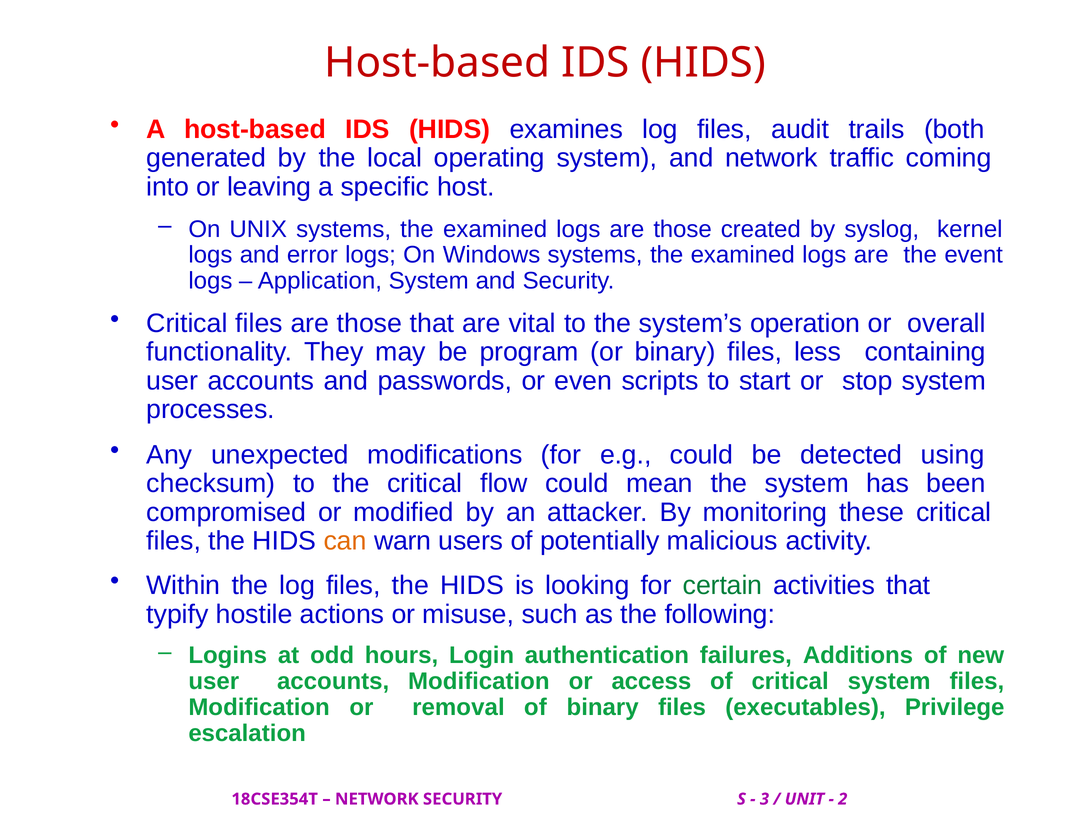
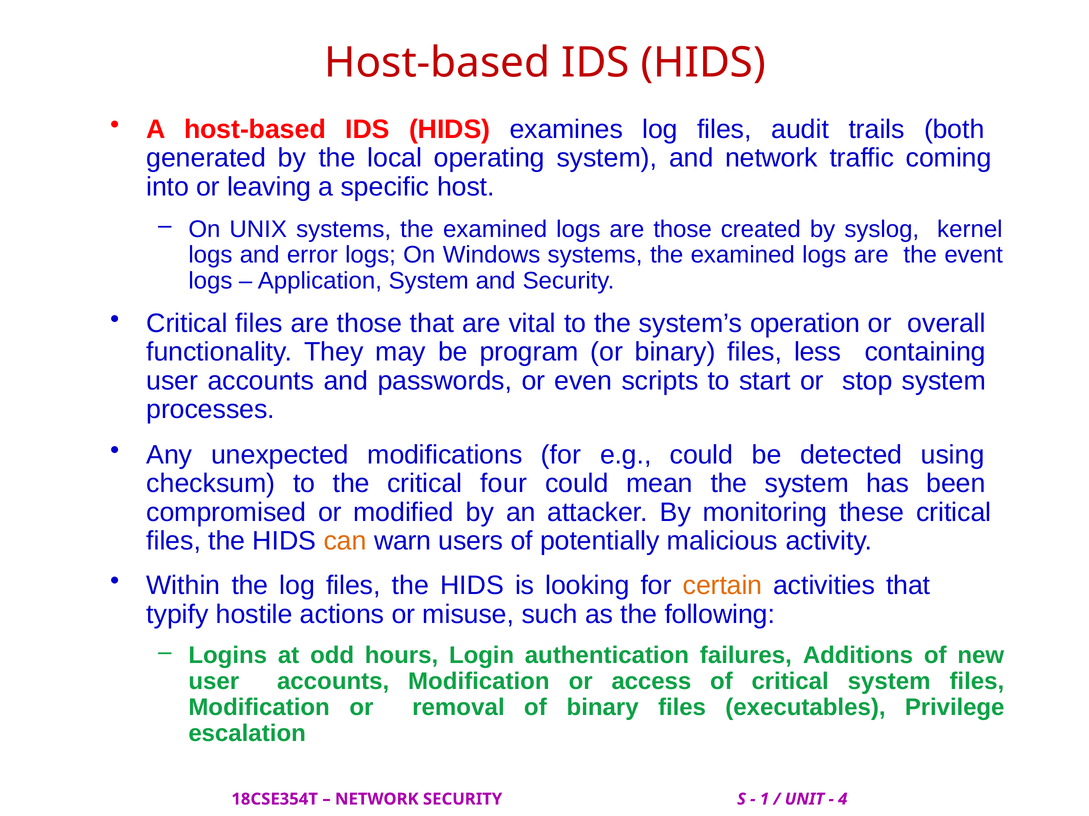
flow: flow -> four
certain colour: green -> orange
3: 3 -> 1
2: 2 -> 4
